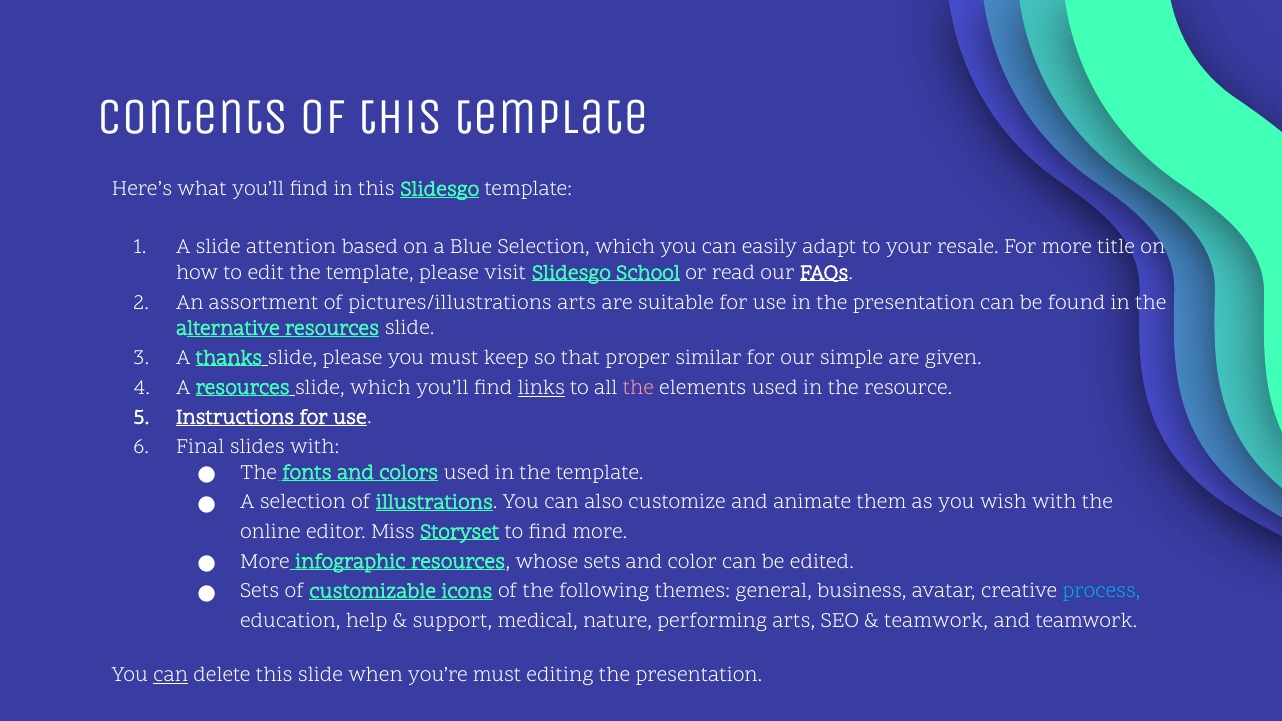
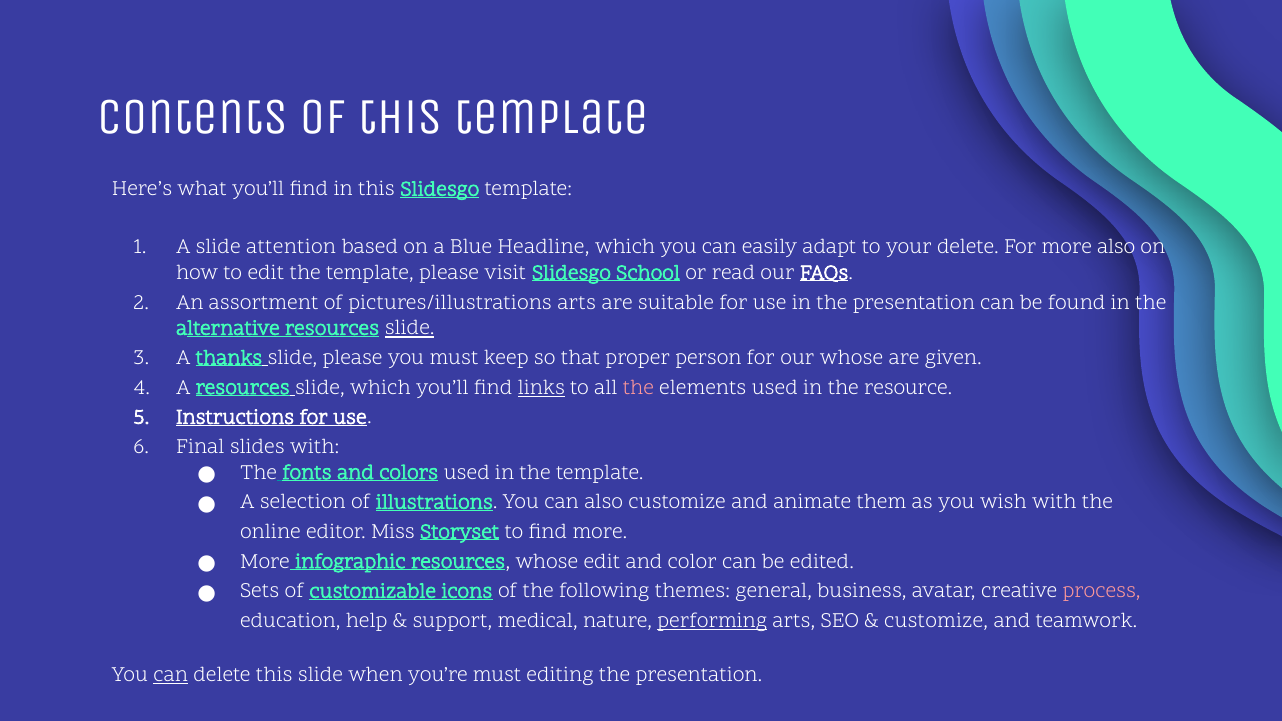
Blue Selection: Selection -> Headline
your resale: resale -> delete
more title: title -> also
slide at (410, 328) underline: none -> present
similar: similar -> person
our simple: simple -> whose
whose sets: sets -> edit
process colour: light blue -> pink
performing underline: none -> present
teamwork at (936, 621): teamwork -> customize
